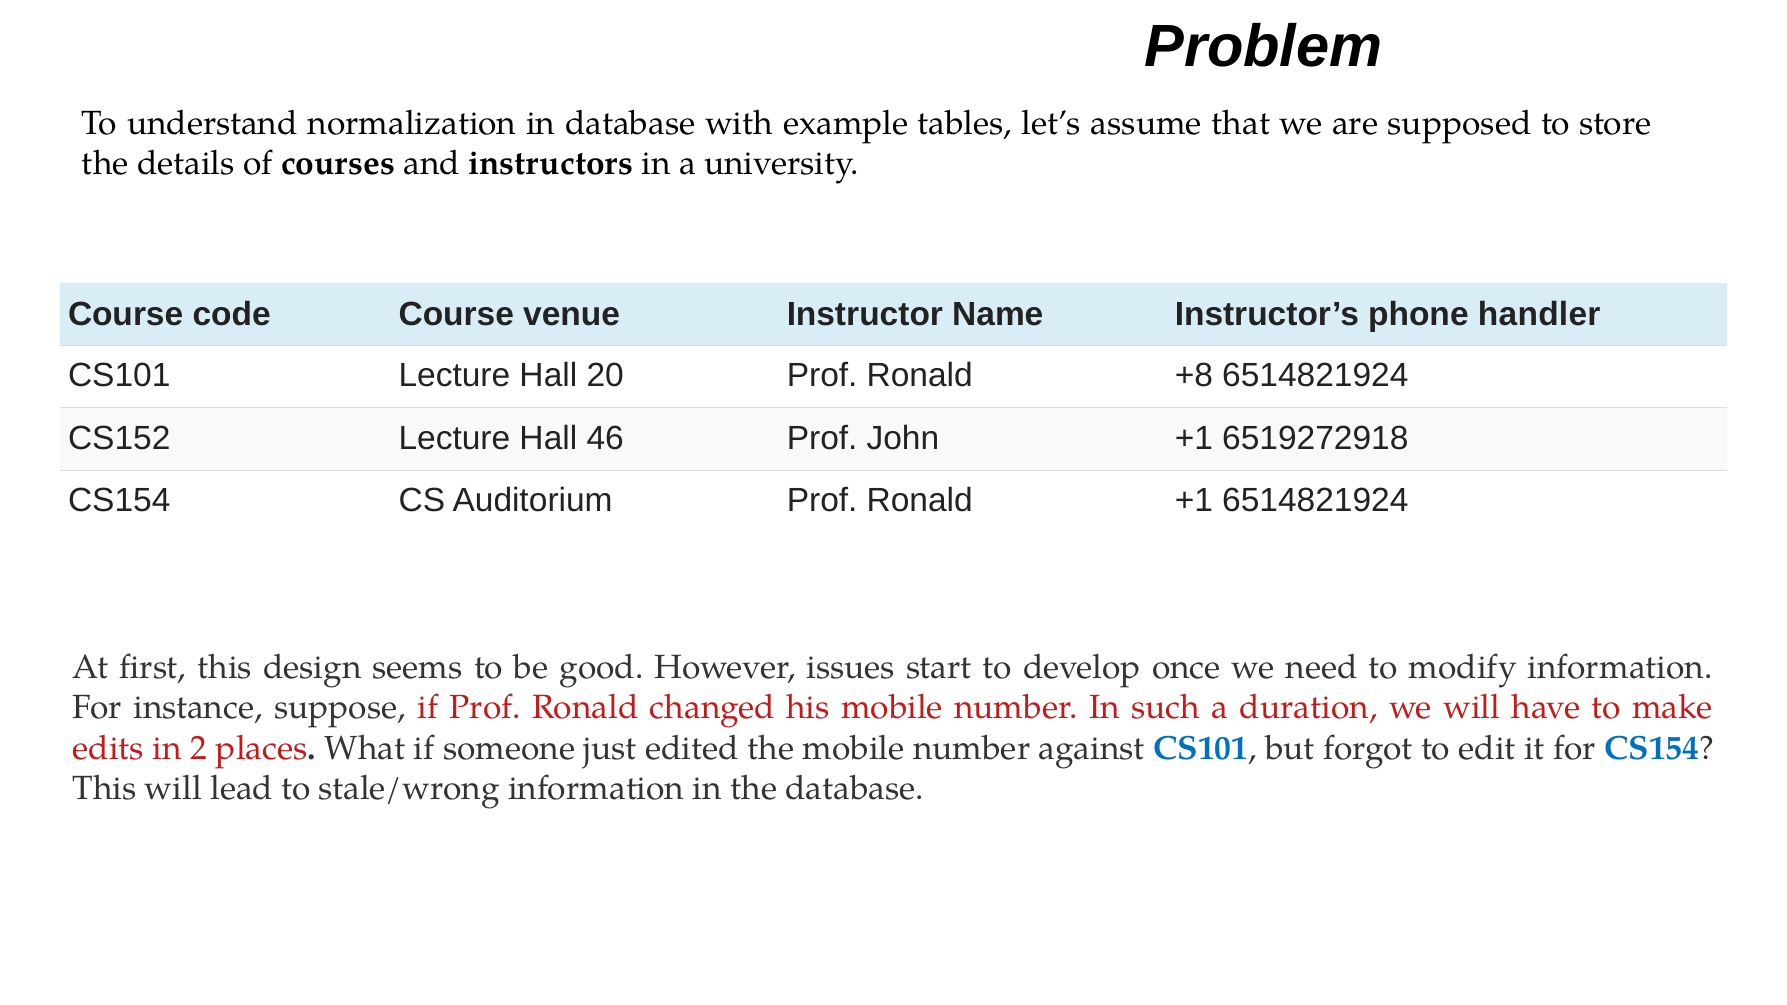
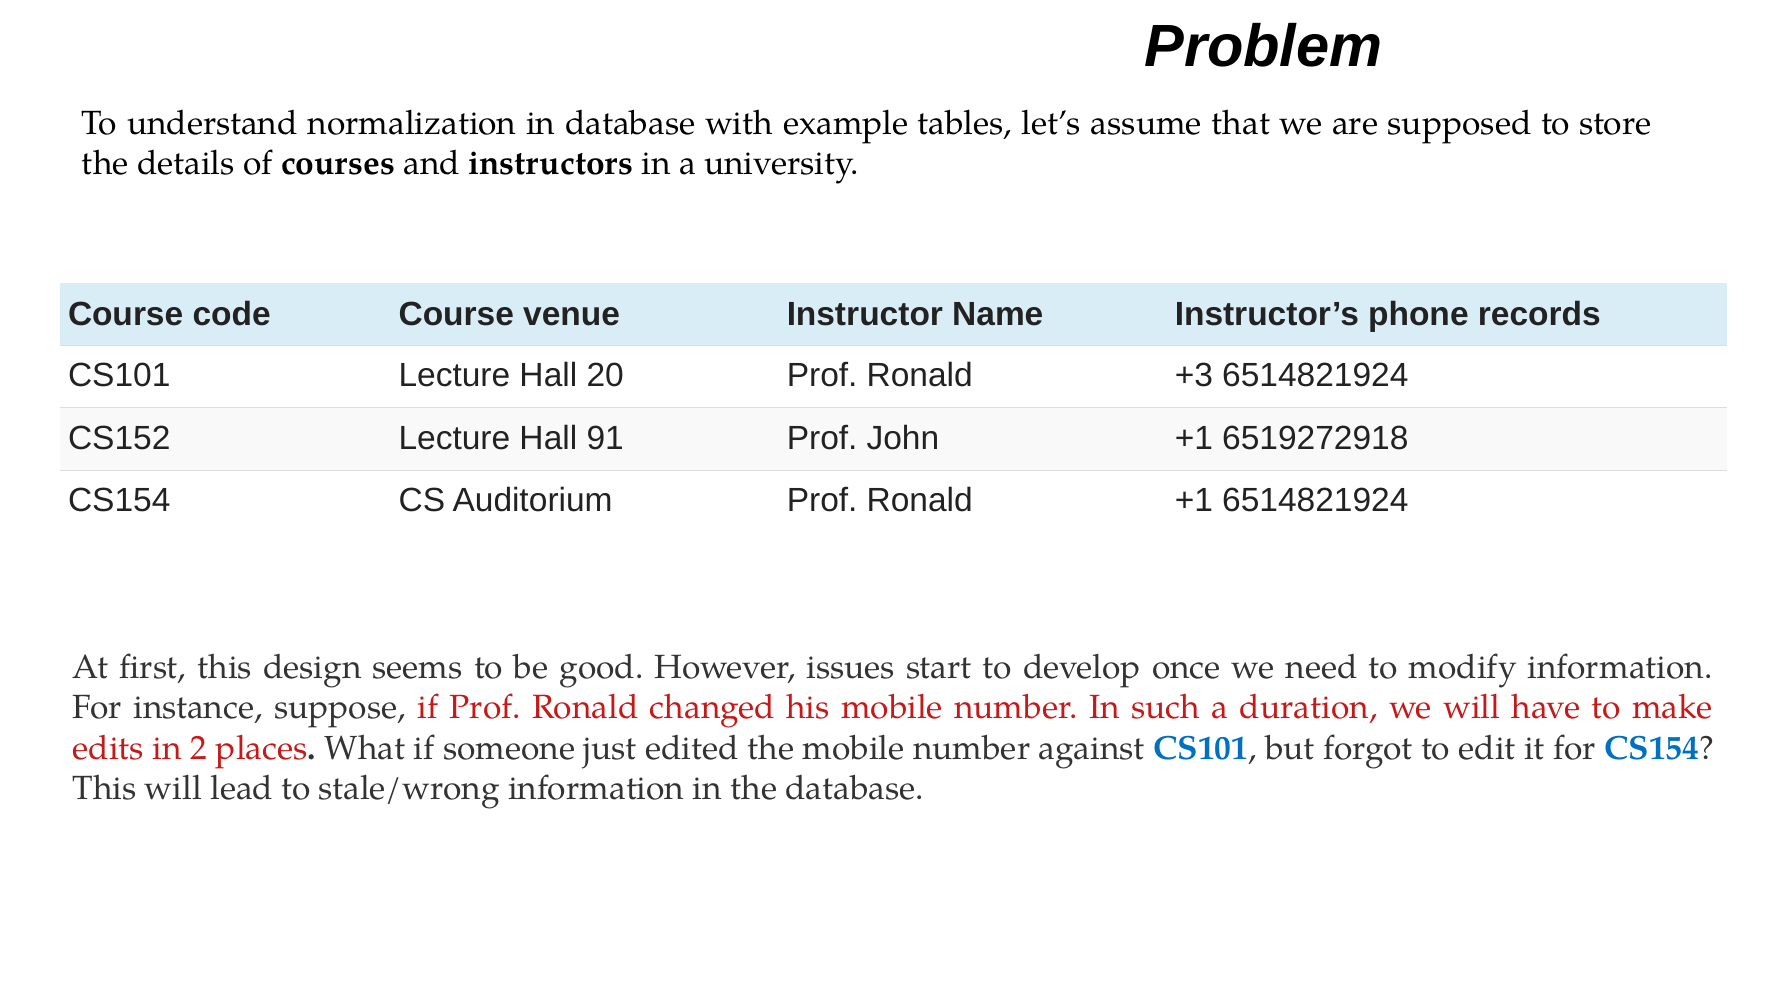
handler: handler -> records
+8: +8 -> +3
46: 46 -> 91
